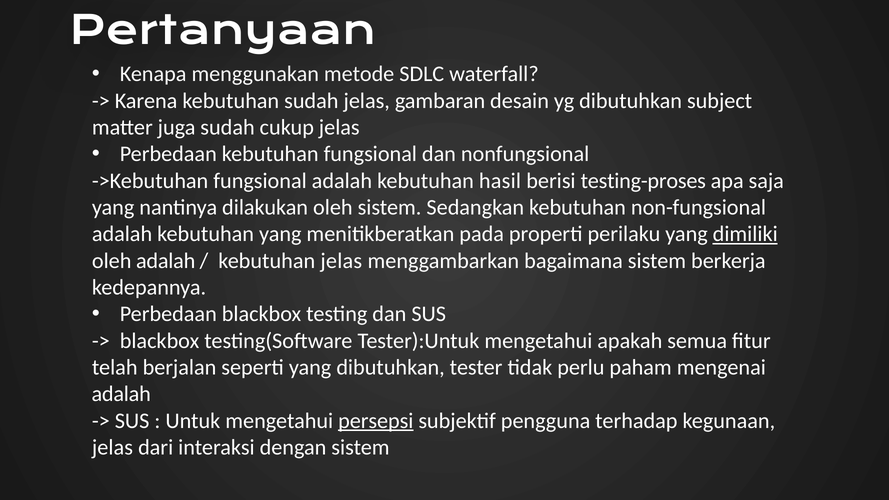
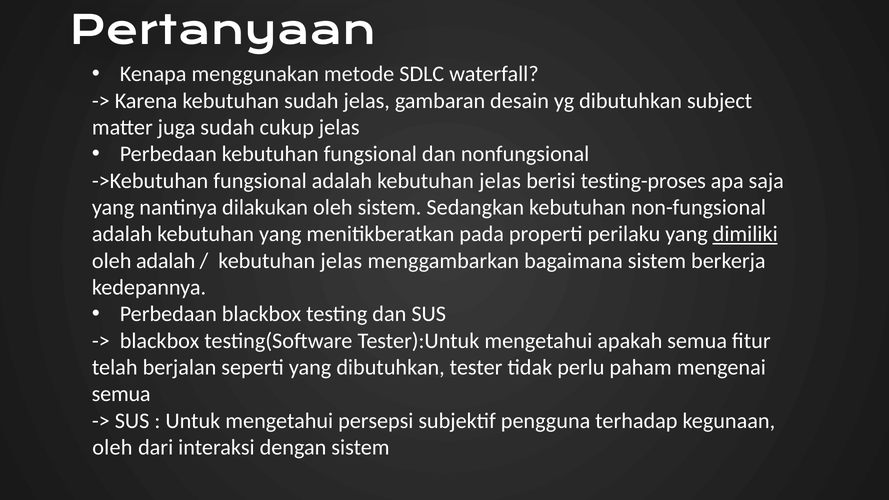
adalah kebutuhan hasil: hasil -> jelas
adalah at (121, 394): adalah -> semua
persepsi underline: present -> none
jelas at (112, 447): jelas -> oleh
